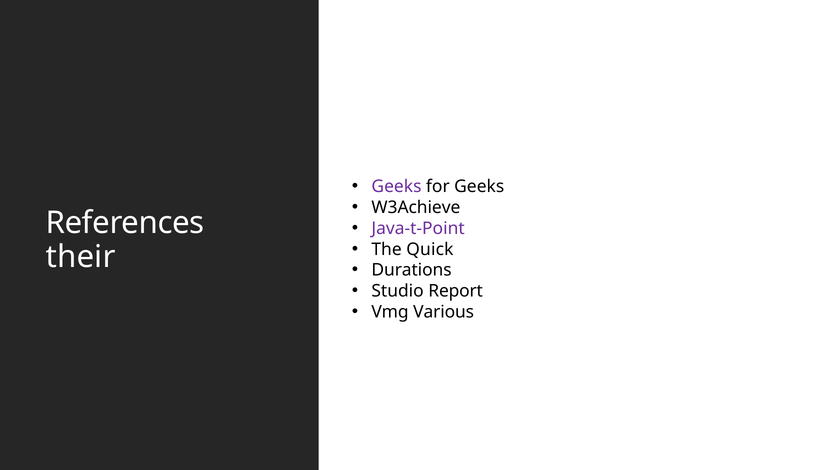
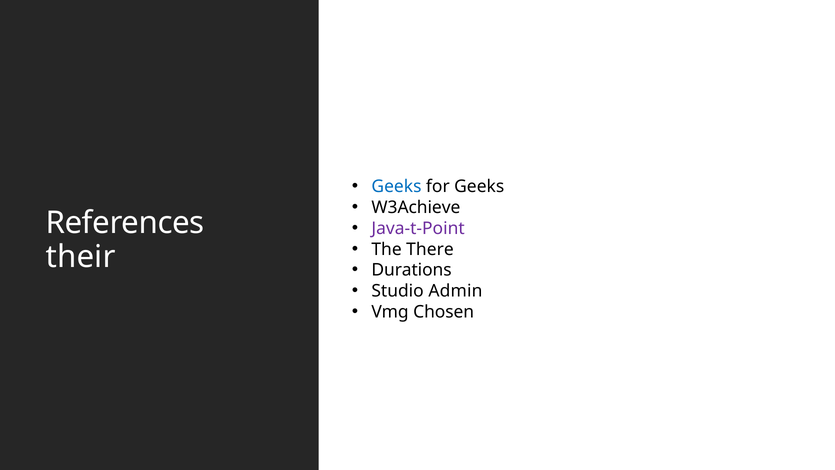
Geeks at (396, 186) colour: purple -> blue
Quick: Quick -> There
Report: Report -> Admin
Various: Various -> Chosen
